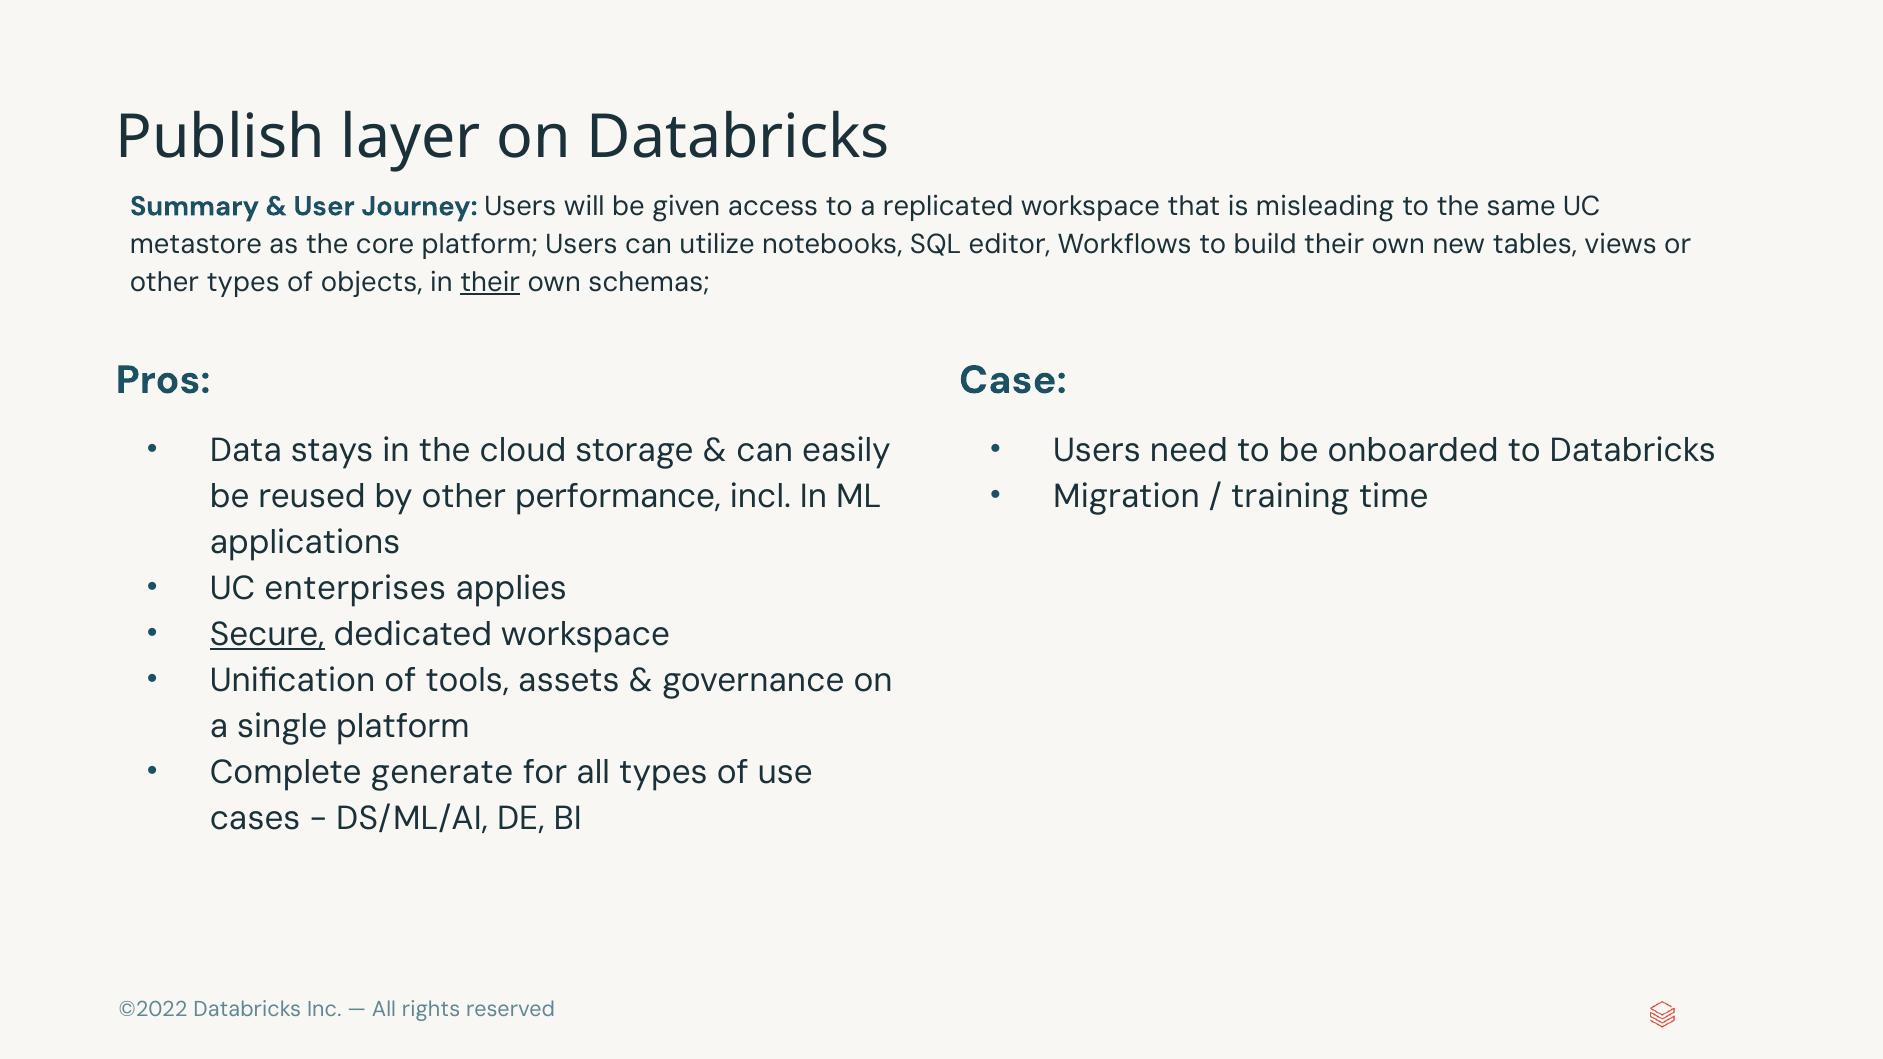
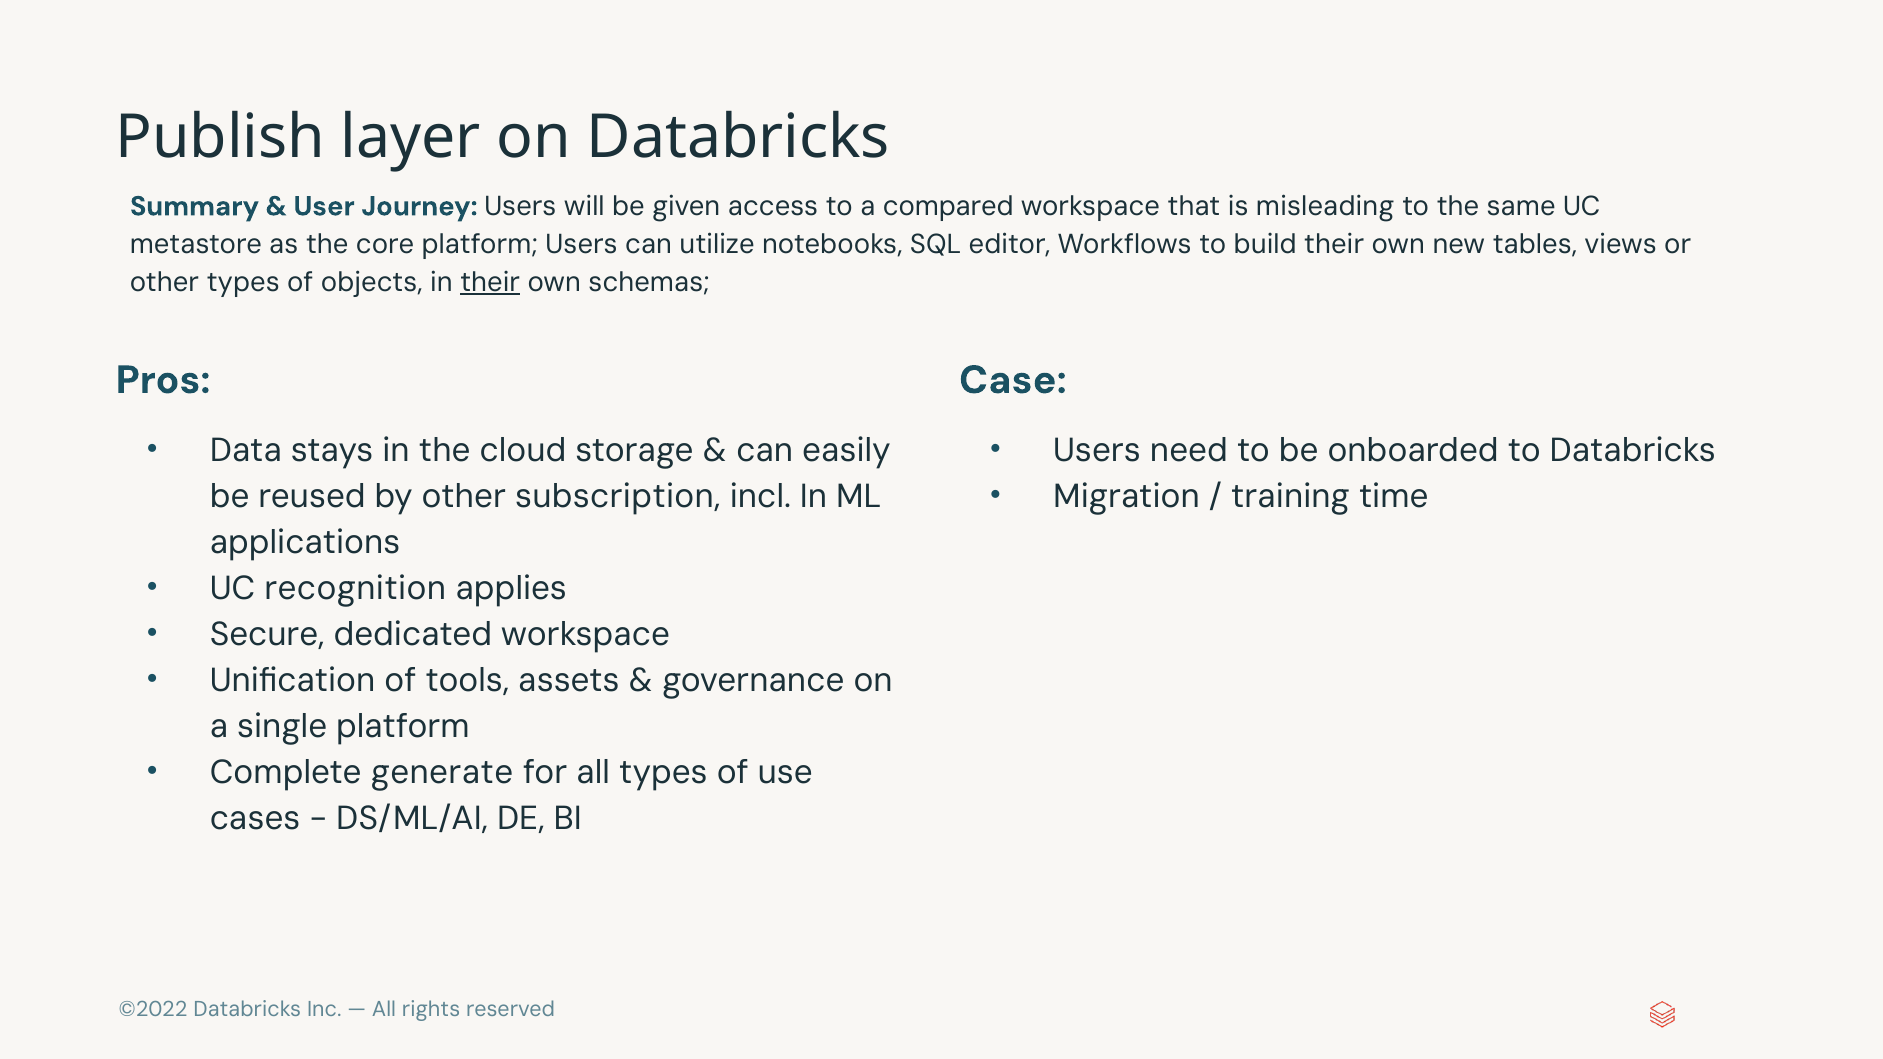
replicated: replicated -> compared
performance: performance -> subscription
enterprises: enterprises -> recognition
Secure underline: present -> none
